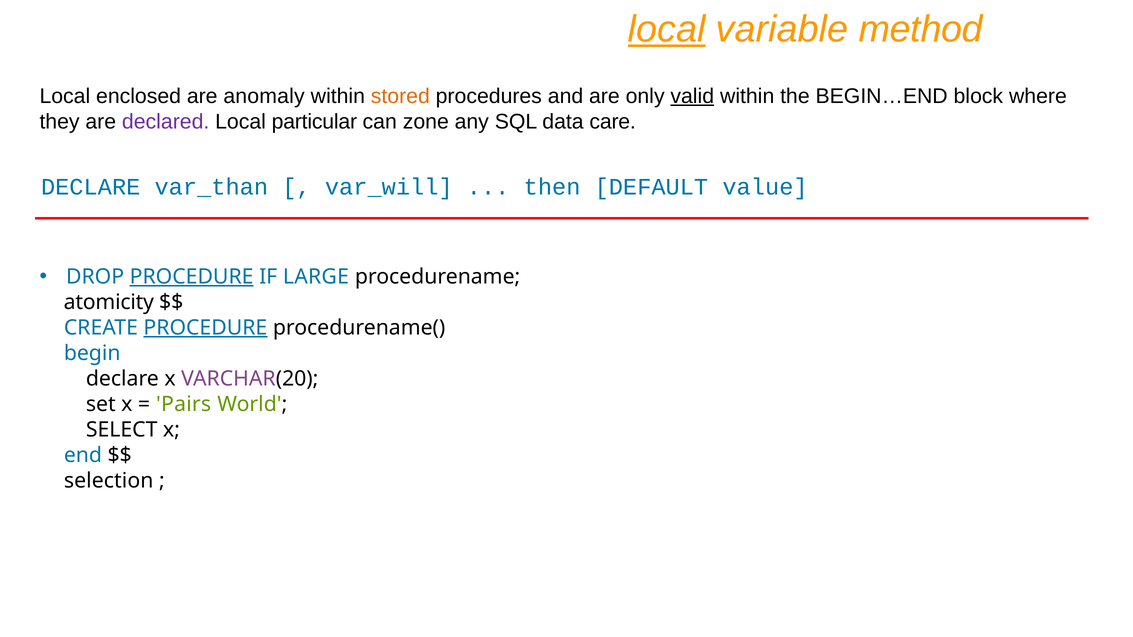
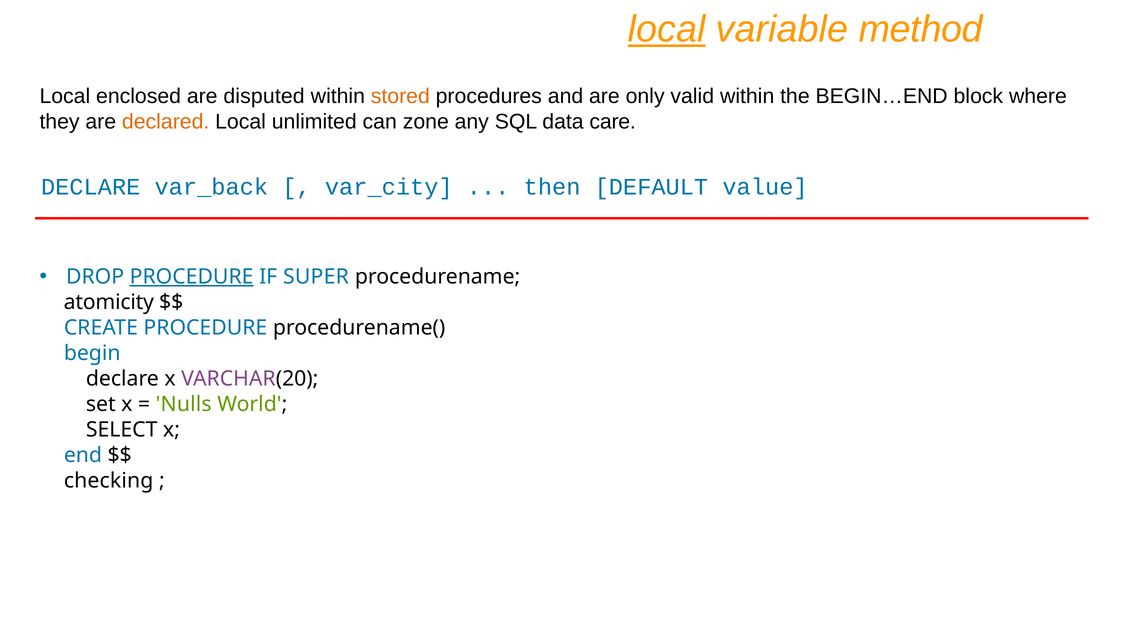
anomaly: anomaly -> disputed
valid underline: present -> none
declared colour: purple -> orange
particular: particular -> unlimited
var_than: var_than -> var_back
var_will: var_will -> var_city
LARGE: LARGE -> SUPER
PROCEDURE at (205, 328) underline: present -> none
Pairs: Pairs -> Nulls
selection: selection -> checking
